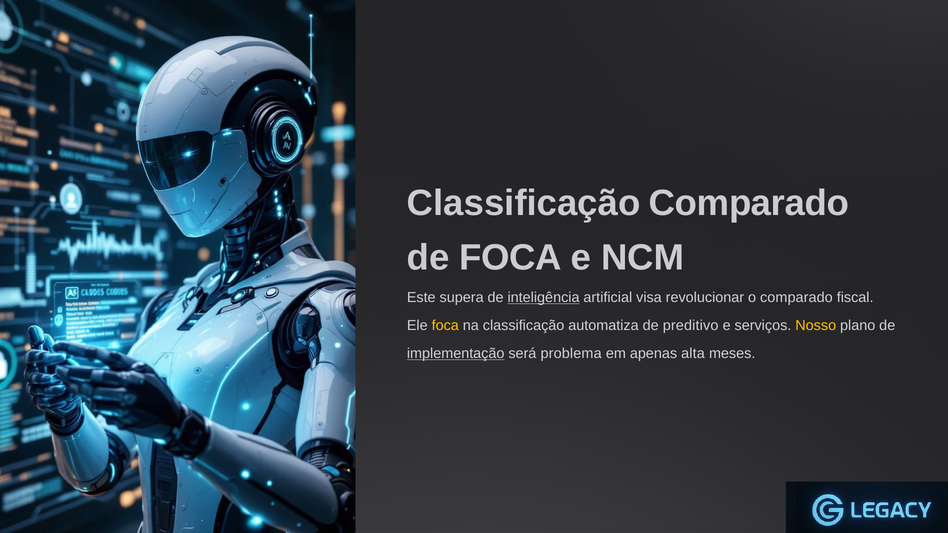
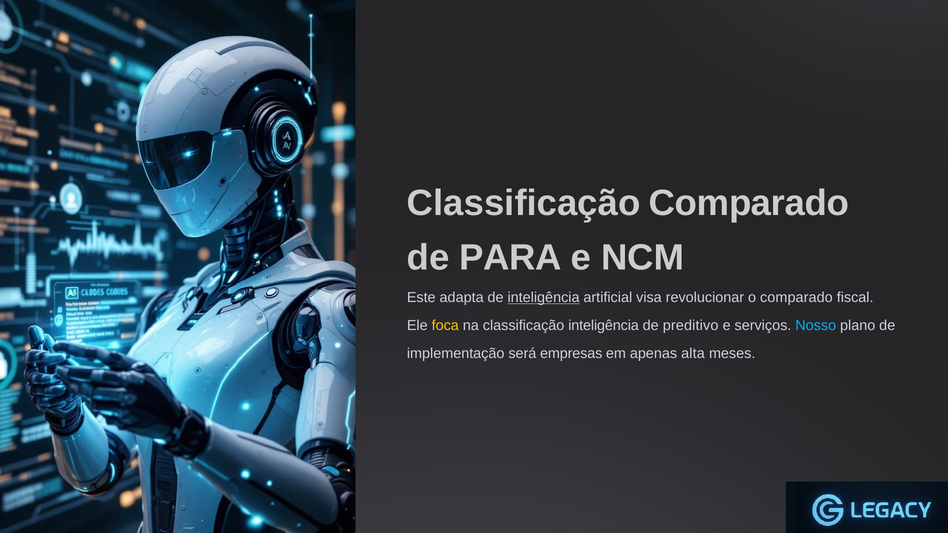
de FOCA: FOCA -> PARA
supera: supera -> adapta
classificação automatiza: automatiza -> inteligência
Nosso colour: yellow -> light blue
implementação underline: present -> none
problema: problema -> empresas
